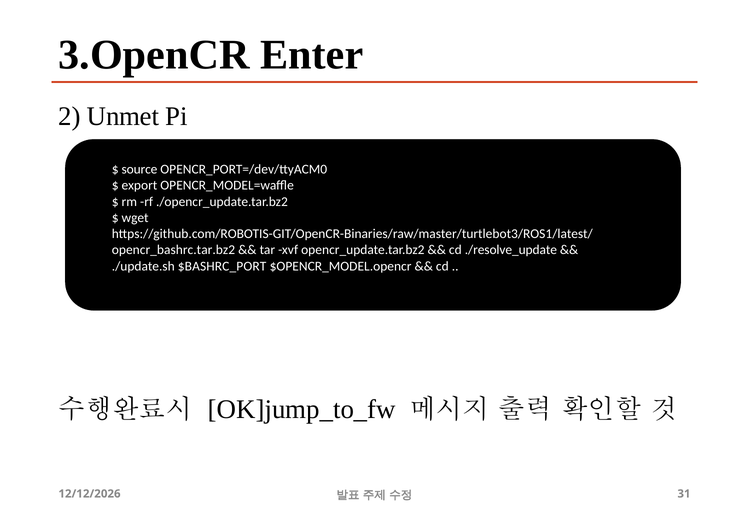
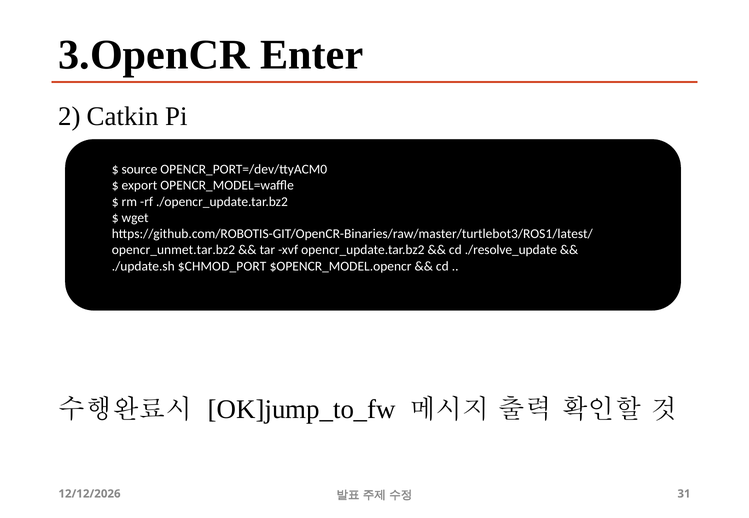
Unmet: Unmet -> Catkin
opencr_bashrc.tar.bz2: opencr_bashrc.tar.bz2 -> opencr_unmet.tar.bz2
$BASHRC_PORT: $BASHRC_PORT -> $CHMOD_PORT
